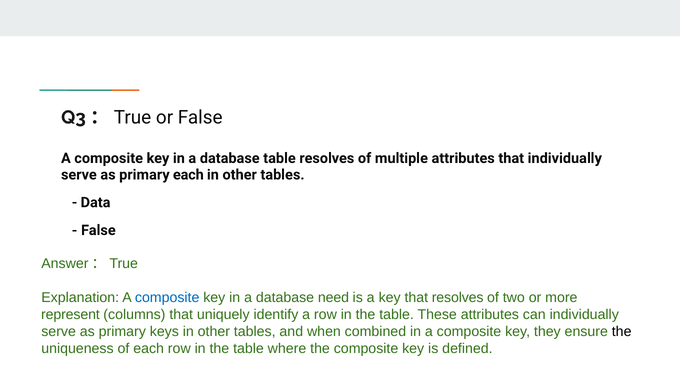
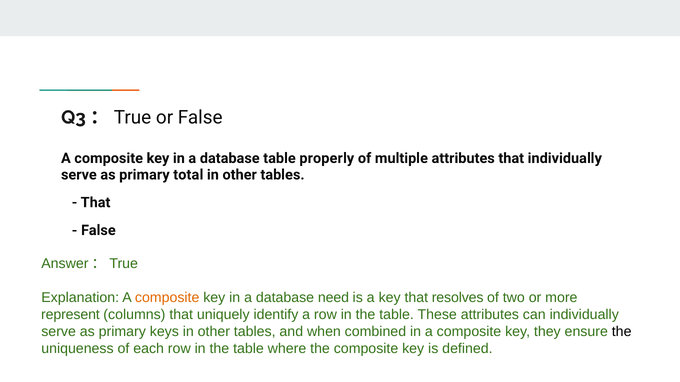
table resolves: resolves -> properly
primary each: each -> total
Data at (96, 203): Data -> That
composite at (167, 298) colour: blue -> orange
